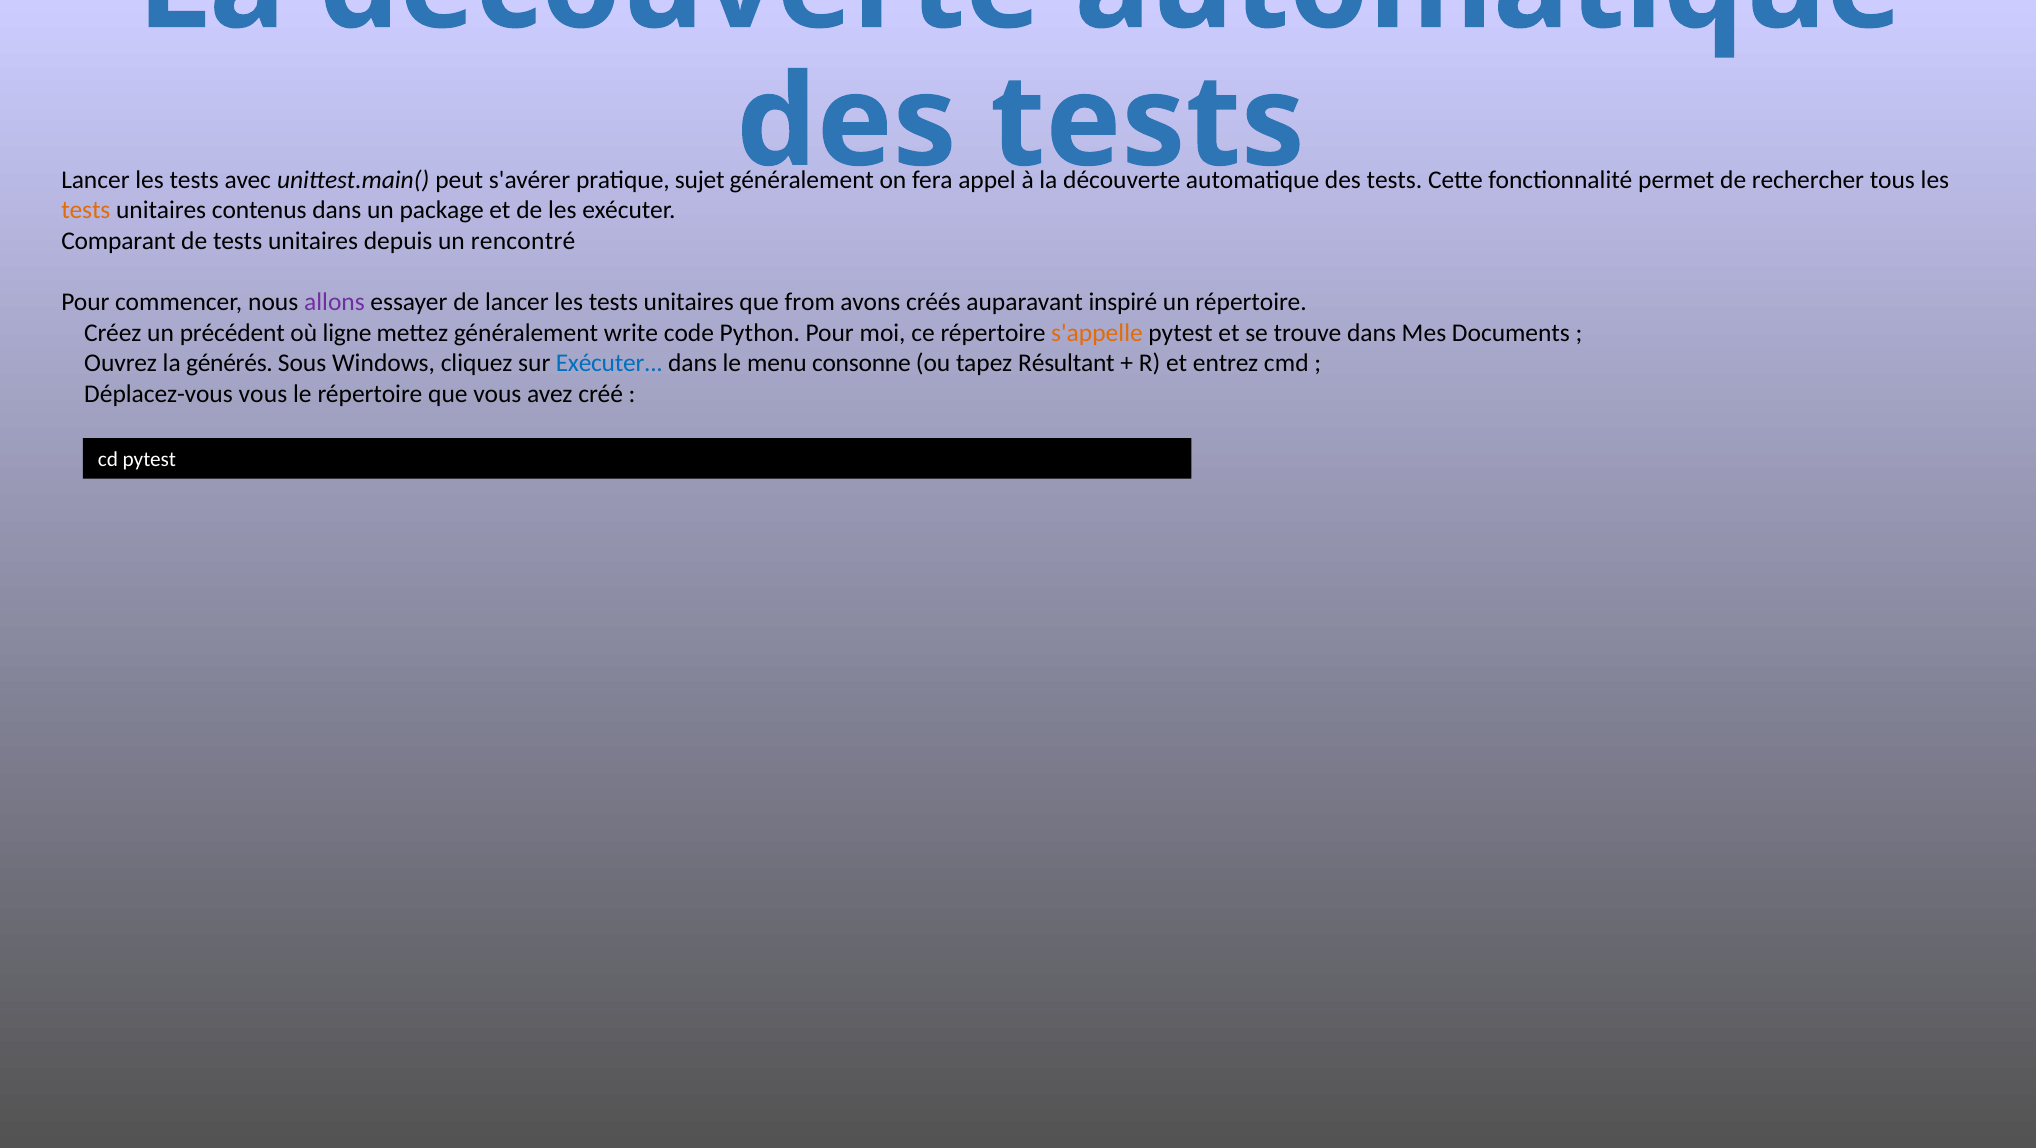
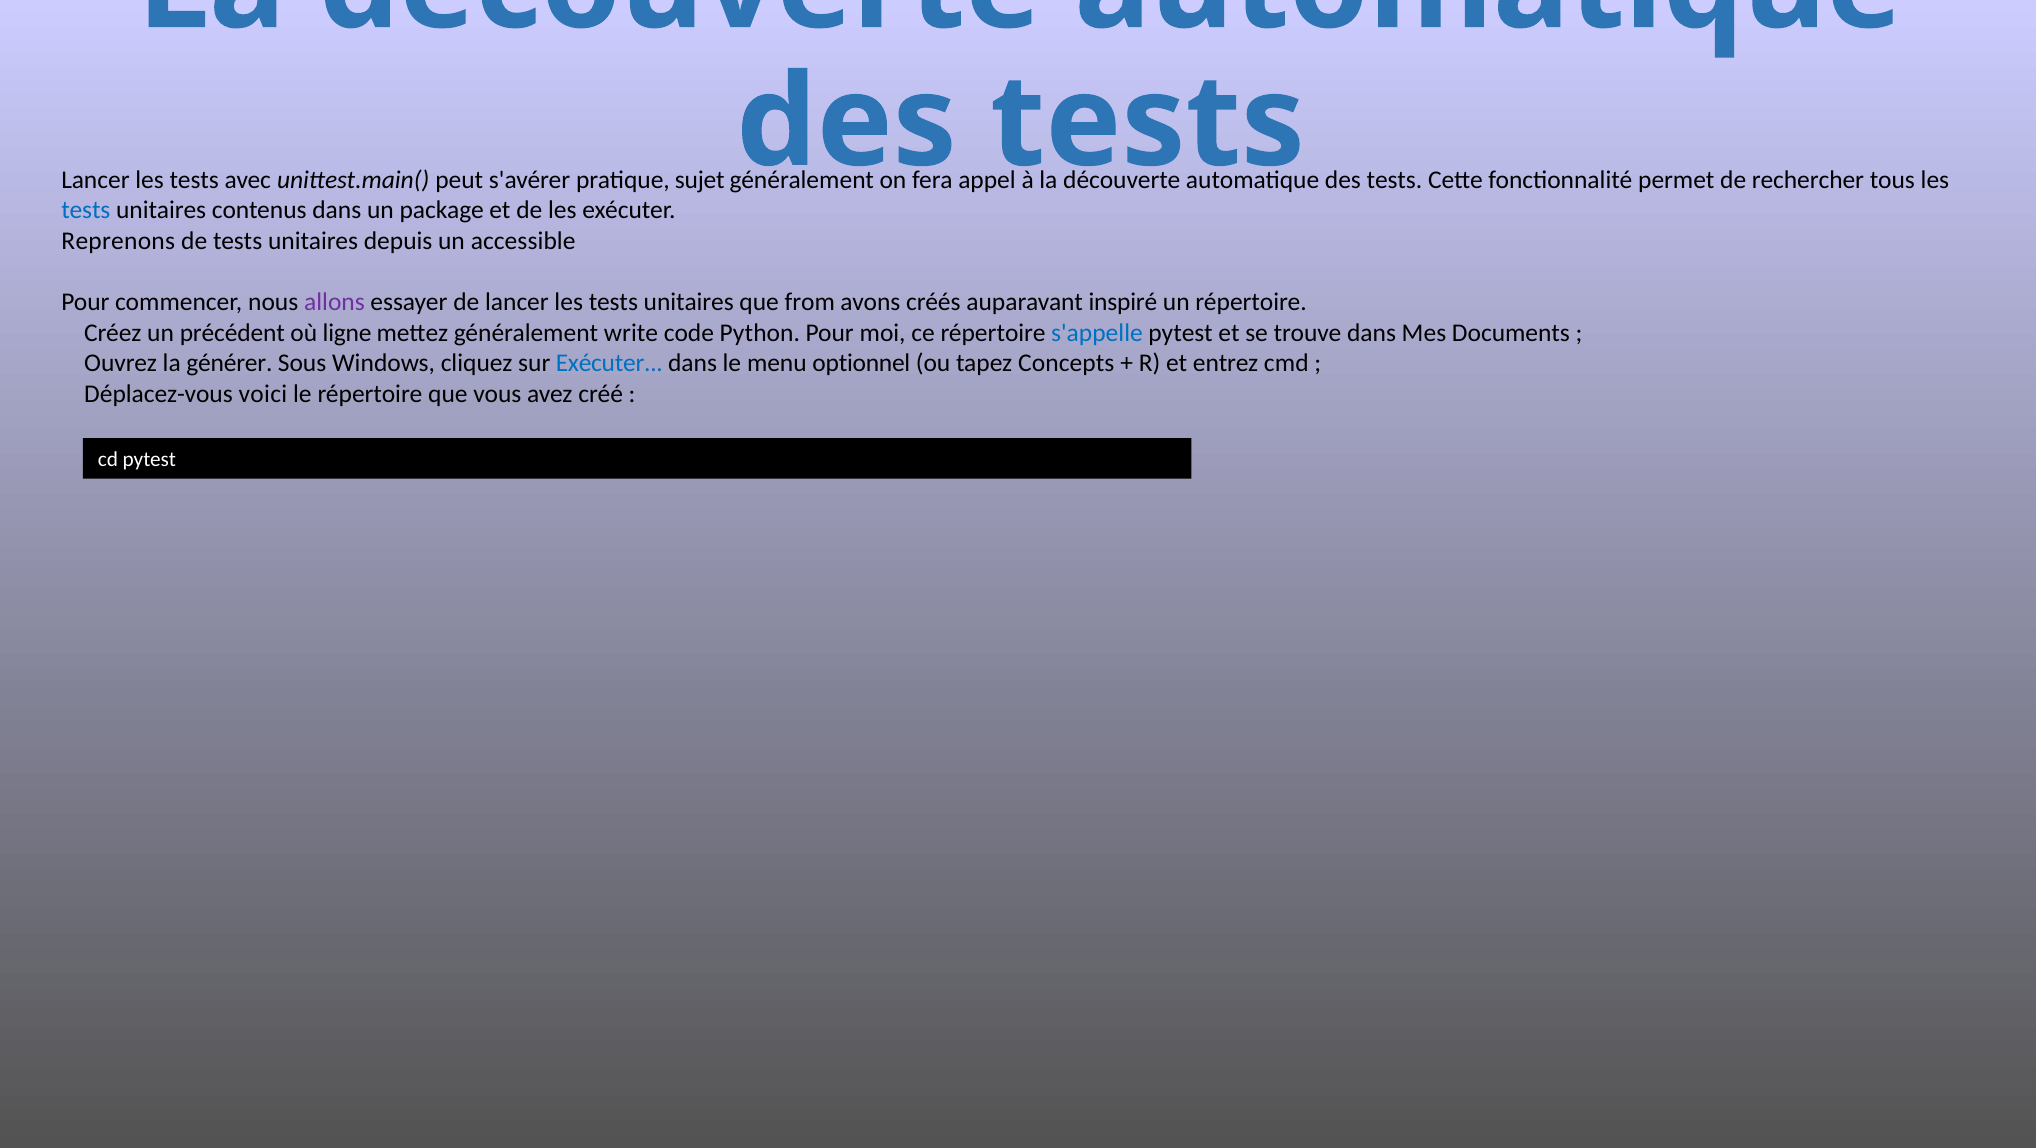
tests at (86, 210) colour: orange -> blue
Comparant: Comparant -> Reprenons
rencontré: rencontré -> accessible
s'appelle colour: orange -> blue
générés: générés -> générer
consonne: consonne -> optionnel
Résultant: Résultant -> Concepts
Déplacez-vous vous: vous -> voici
